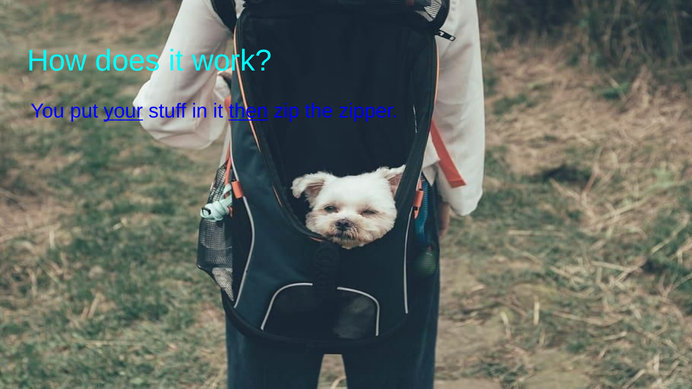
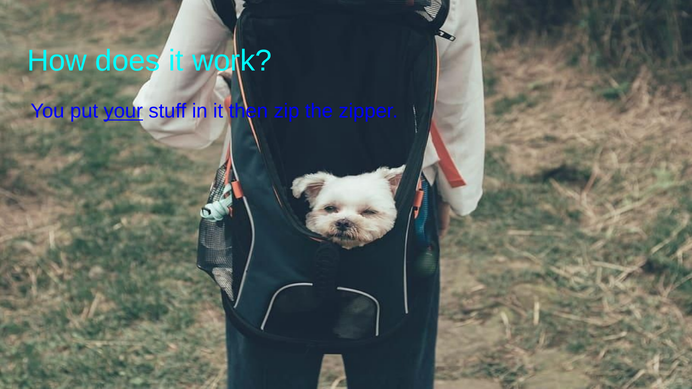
then underline: present -> none
